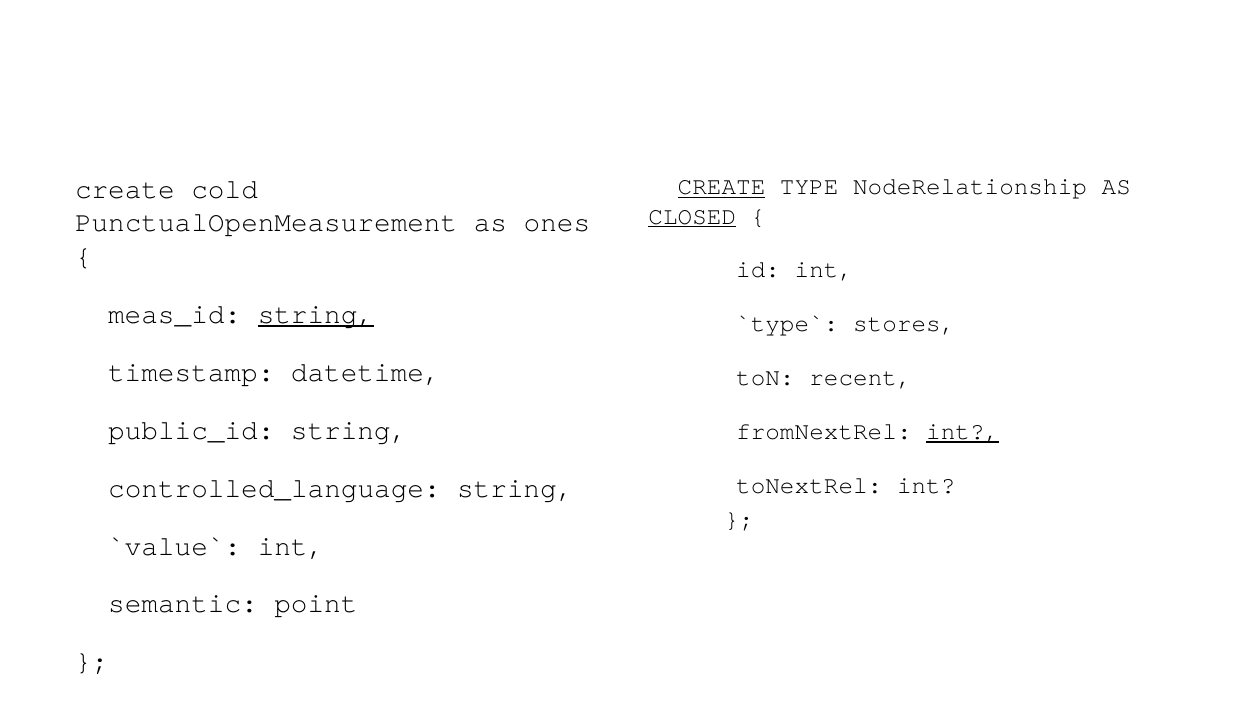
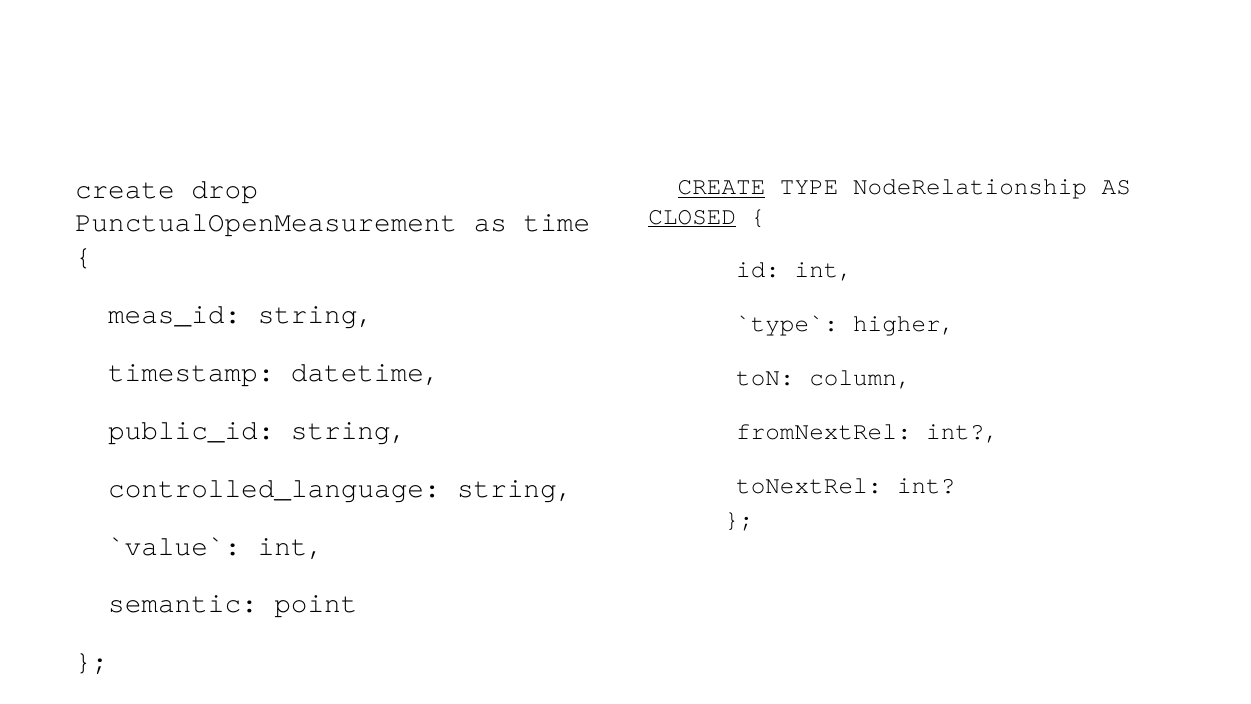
cold: cold -> drop
ones: ones -> time
string at (316, 314) underline: present -> none
stores: stores -> higher
recent: recent -> column
int at (963, 431) underline: present -> none
